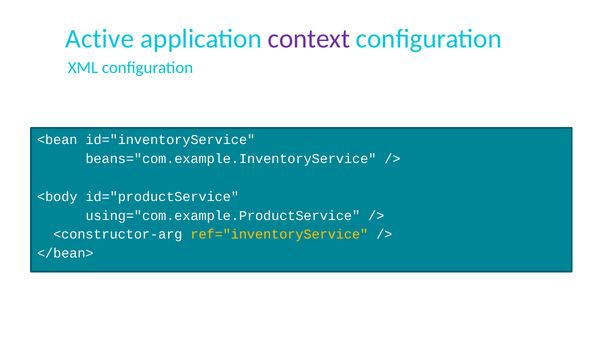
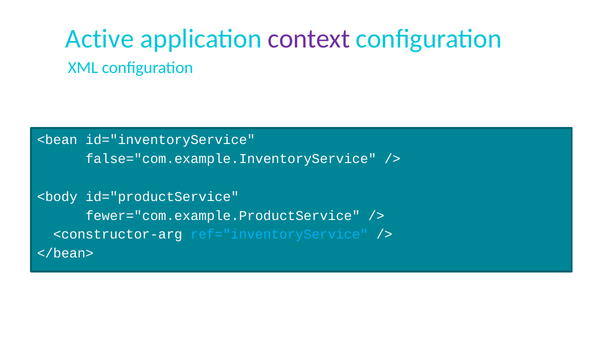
beans="com.example.InventoryService: beans="com.example.InventoryService -> false="com.example.InventoryService
using="com.example.ProductService: using="com.example.ProductService -> fewer="com.example.ProductService
ref="inventoryService colour: yellow -> light blue
